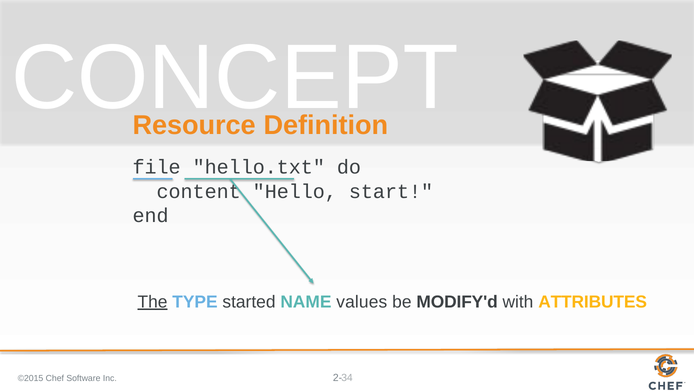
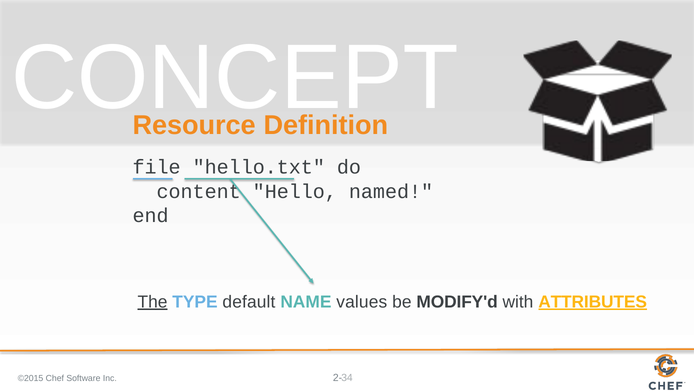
start: start -> named
started: started -> default
ATTRIBUTES underline: none -> present
